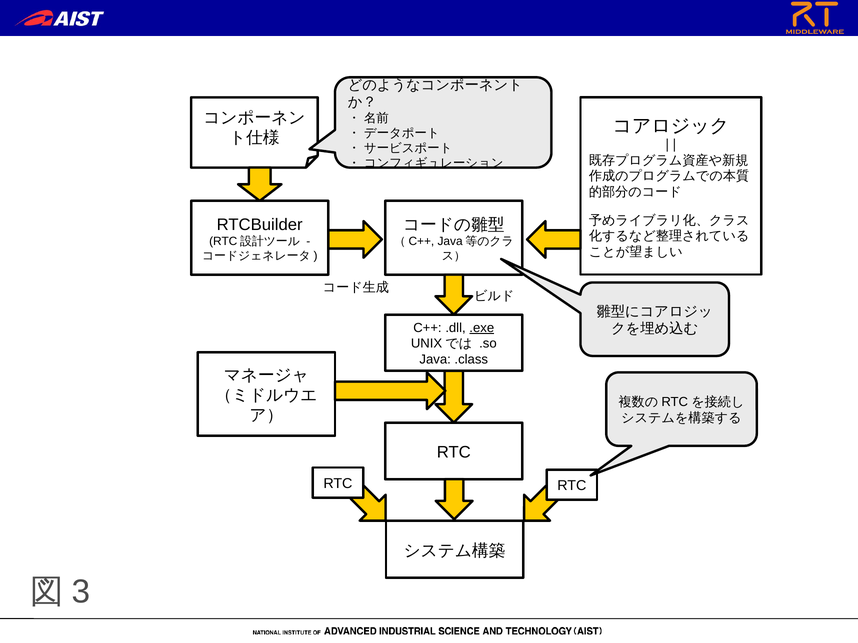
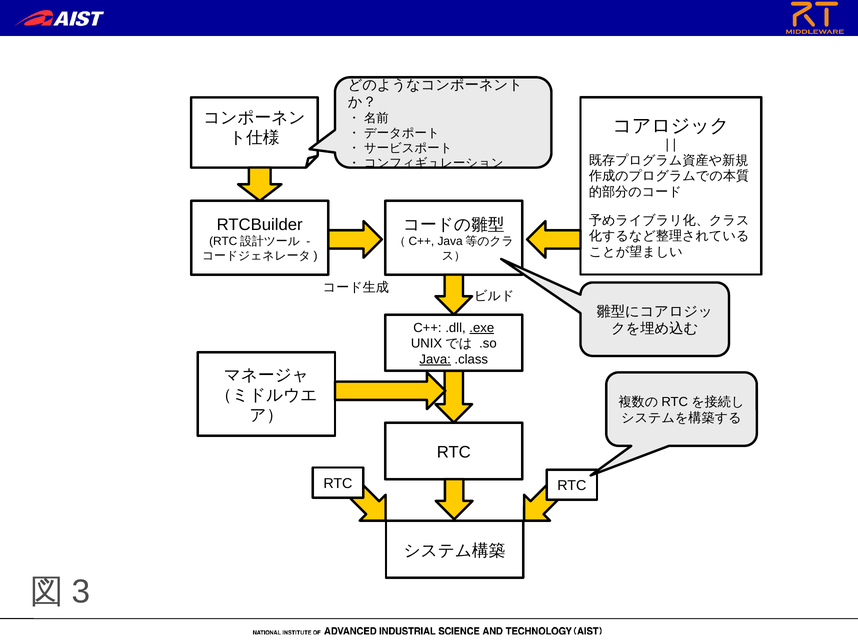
Java underline: none -> present
